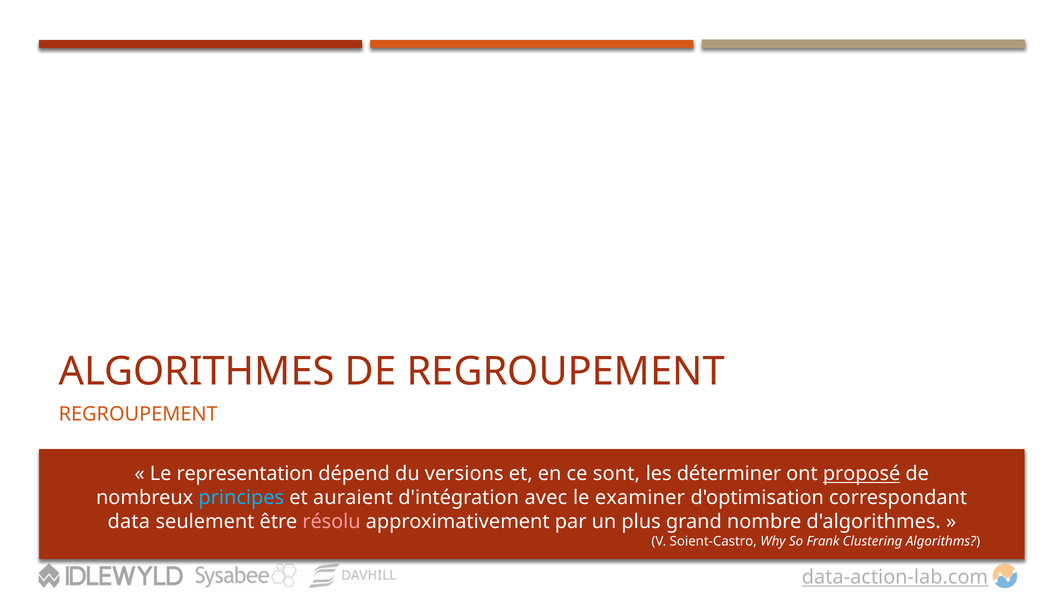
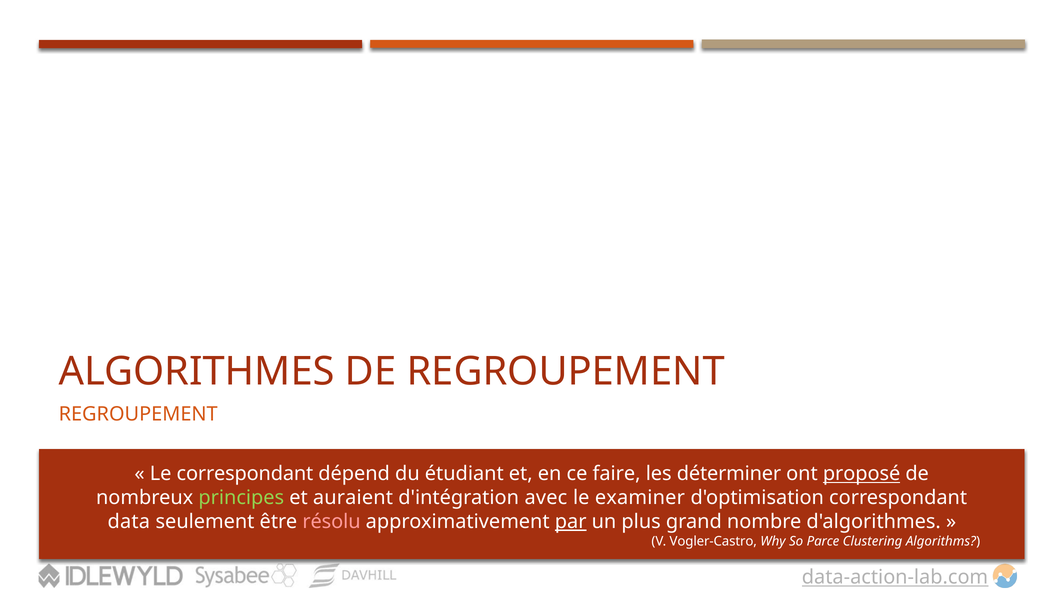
Le representation: representation -> correspondant
versions: versions -> étudiant
sont: sont -> faire
principes colour: light blue -> light green
par underline: none -> present
Soient-Castro: Soient-Castro -> Vogler-Castro
Frank: Frank -> Parce
